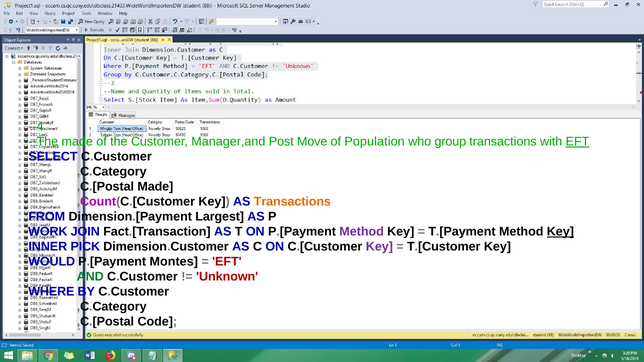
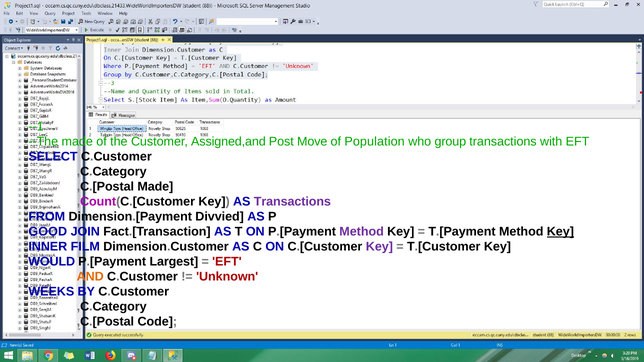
--4: --4 -> --1
Manager,and: Manager,and -> Assigned,and
EFT at (578, 142) underline: present -> none
Transactions at (292, 202) colour: orange -> purple
Largest: Largest -> Divvied
WORK: WORK -> GOOD
PICK: PICK -> FILM
Montes: Montes -> Largest
AND colour: green -> orange
WHERE: WHERE -> WEEKS
